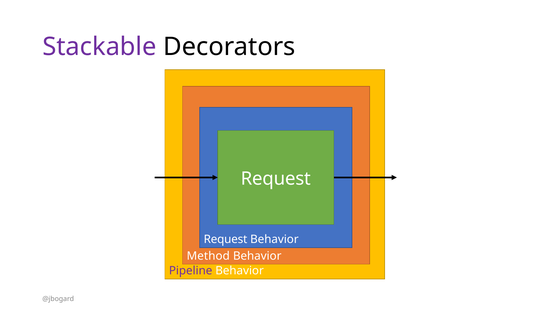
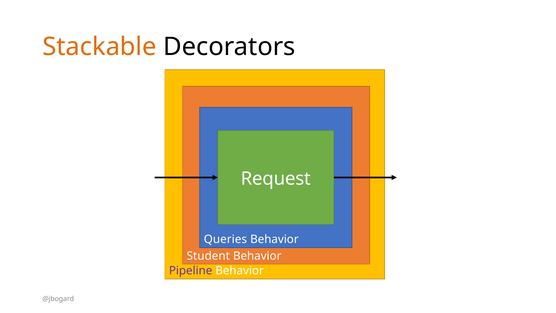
Stackable colour: purple -> orange
Request at (226, 239): Request -> Queries
Method: Method -> Student
